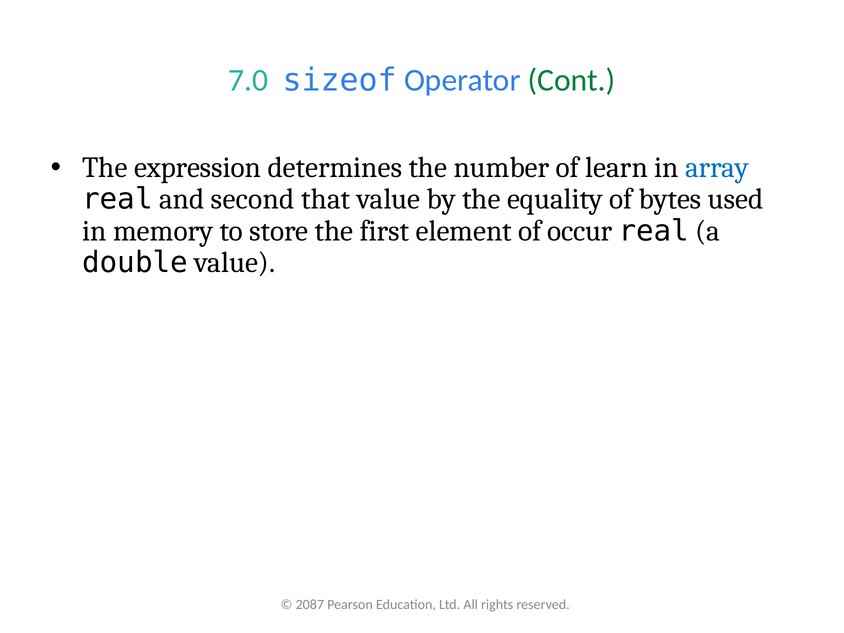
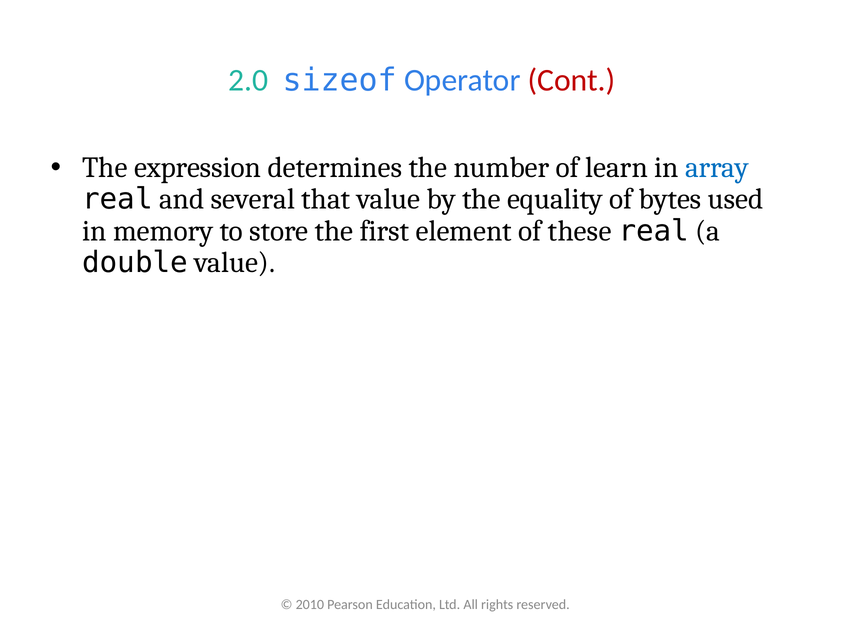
7.0: 7.0 -> 2.0
Cont colour: green -> red
second: second -> several
occur: occur -> these
2087: 2087 -> 2010
